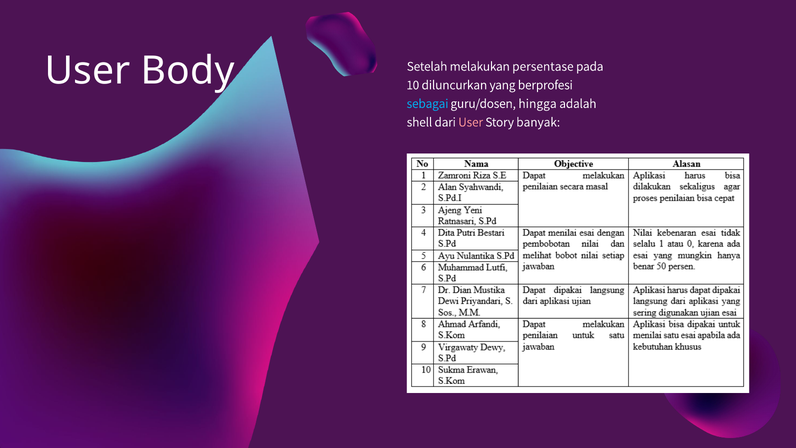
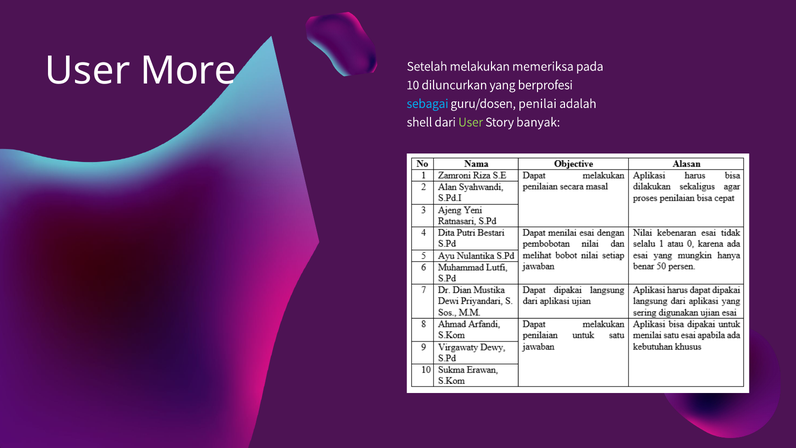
Body: Body -> More
persentase: persentase -> memeriksa
hingga: hingga -> penilai
User at (471, 122) colour: pink -> light green
